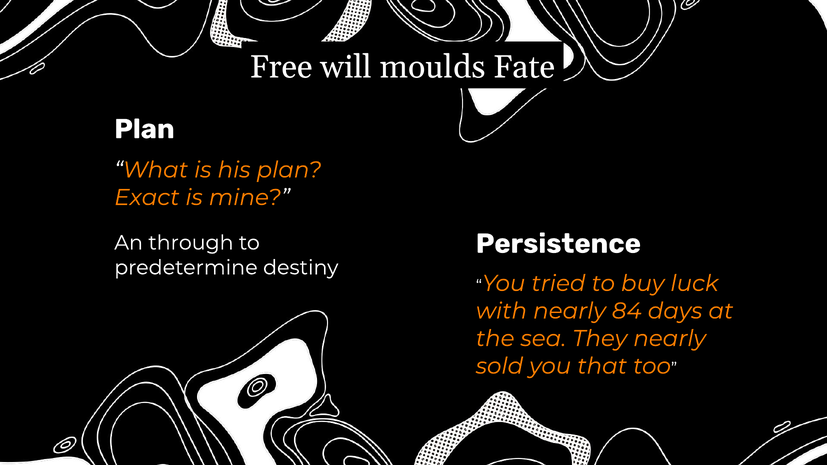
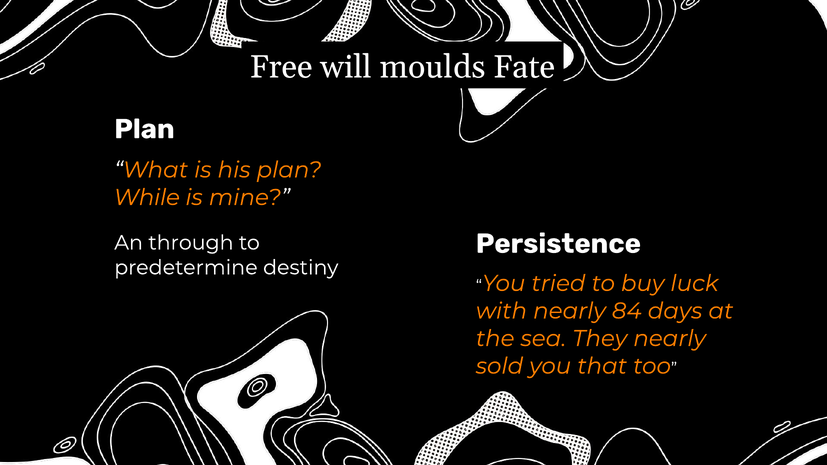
Exact: Exact -> While
